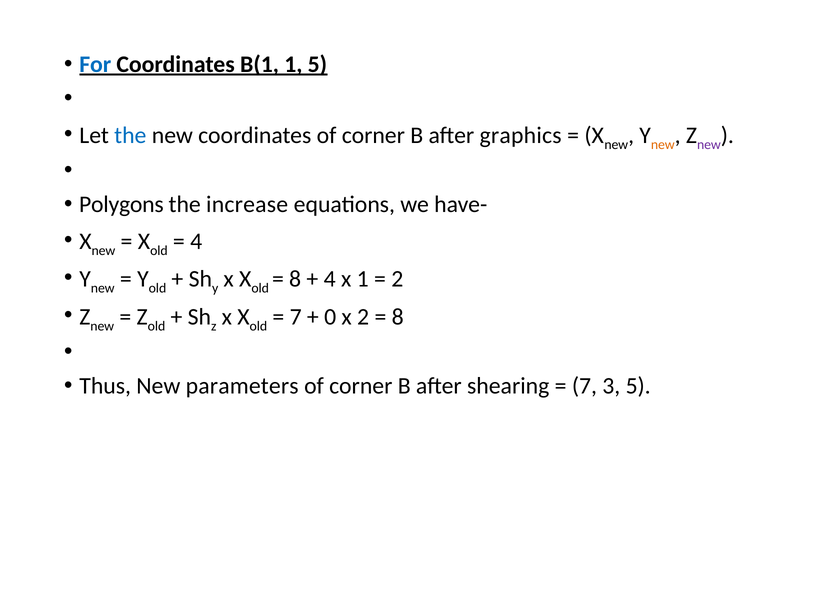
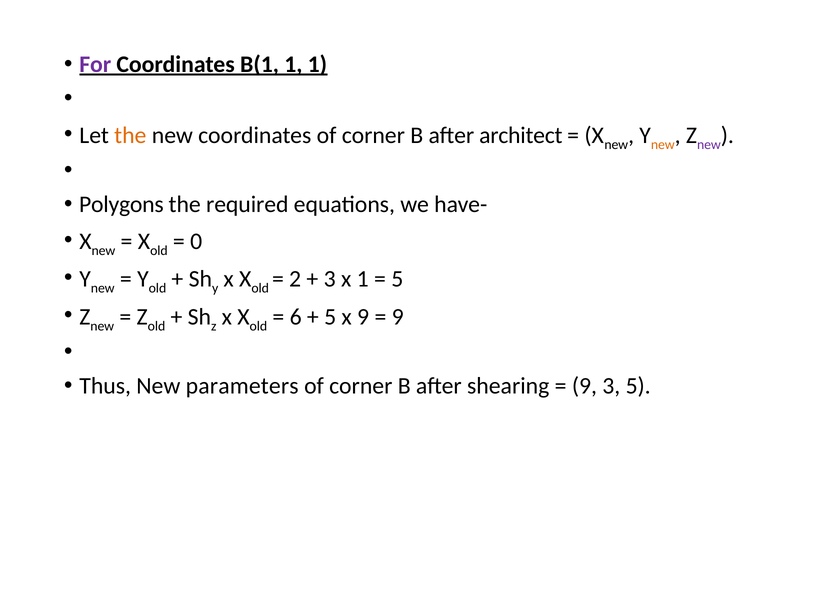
For colour: blue -> purple
1 5: 5 -> 1
the at (130, 135) colour: blue -> orange
graphics: graphics -> architect
increase: increase -> required
4 at (196, 241): 4 -> 0
8 at (295, 279): 8 -> 2
4 at (330, 279): 4 -> 3
2 at (397, 279): 2 -> 5
7 at (296, 317): 7 -> 6
0 at (330, 317): 0 -> 5
x 2: 2 -> 9
8 at (398, 317): 8 -> 9
7 at (584, 386): 7 -> 9
